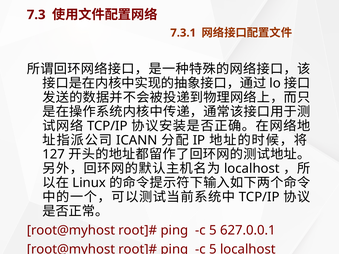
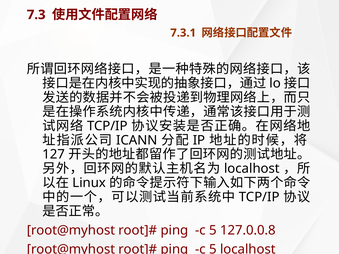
627.0.0.1: 627.0.0.1 -> 127.0.0.8
